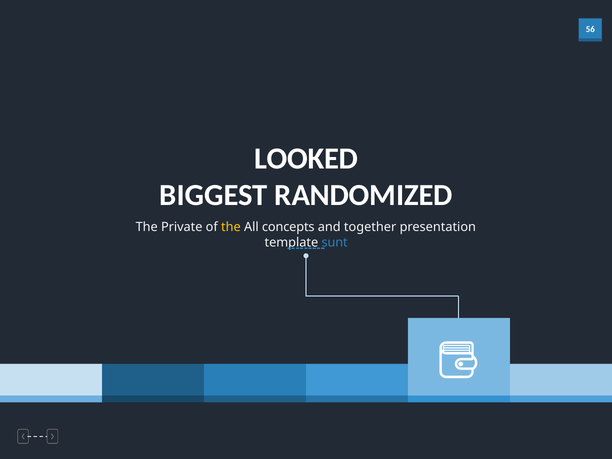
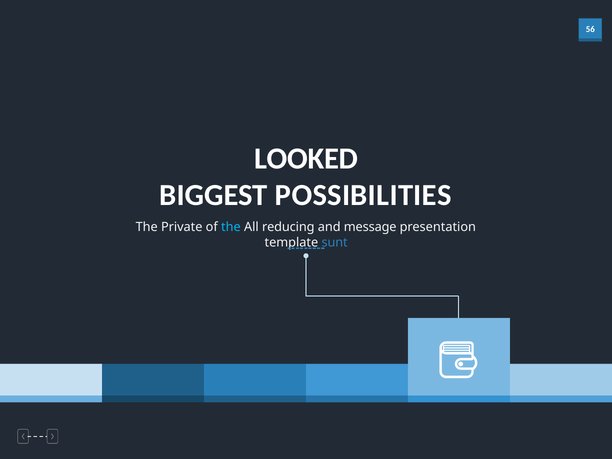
RANDOMIZED: RANDOMIZED -> POSSIBILITIES
the at (231, 227) colour: yellow -> light blue
concepts: concepts -> reducing
together: together -> message
